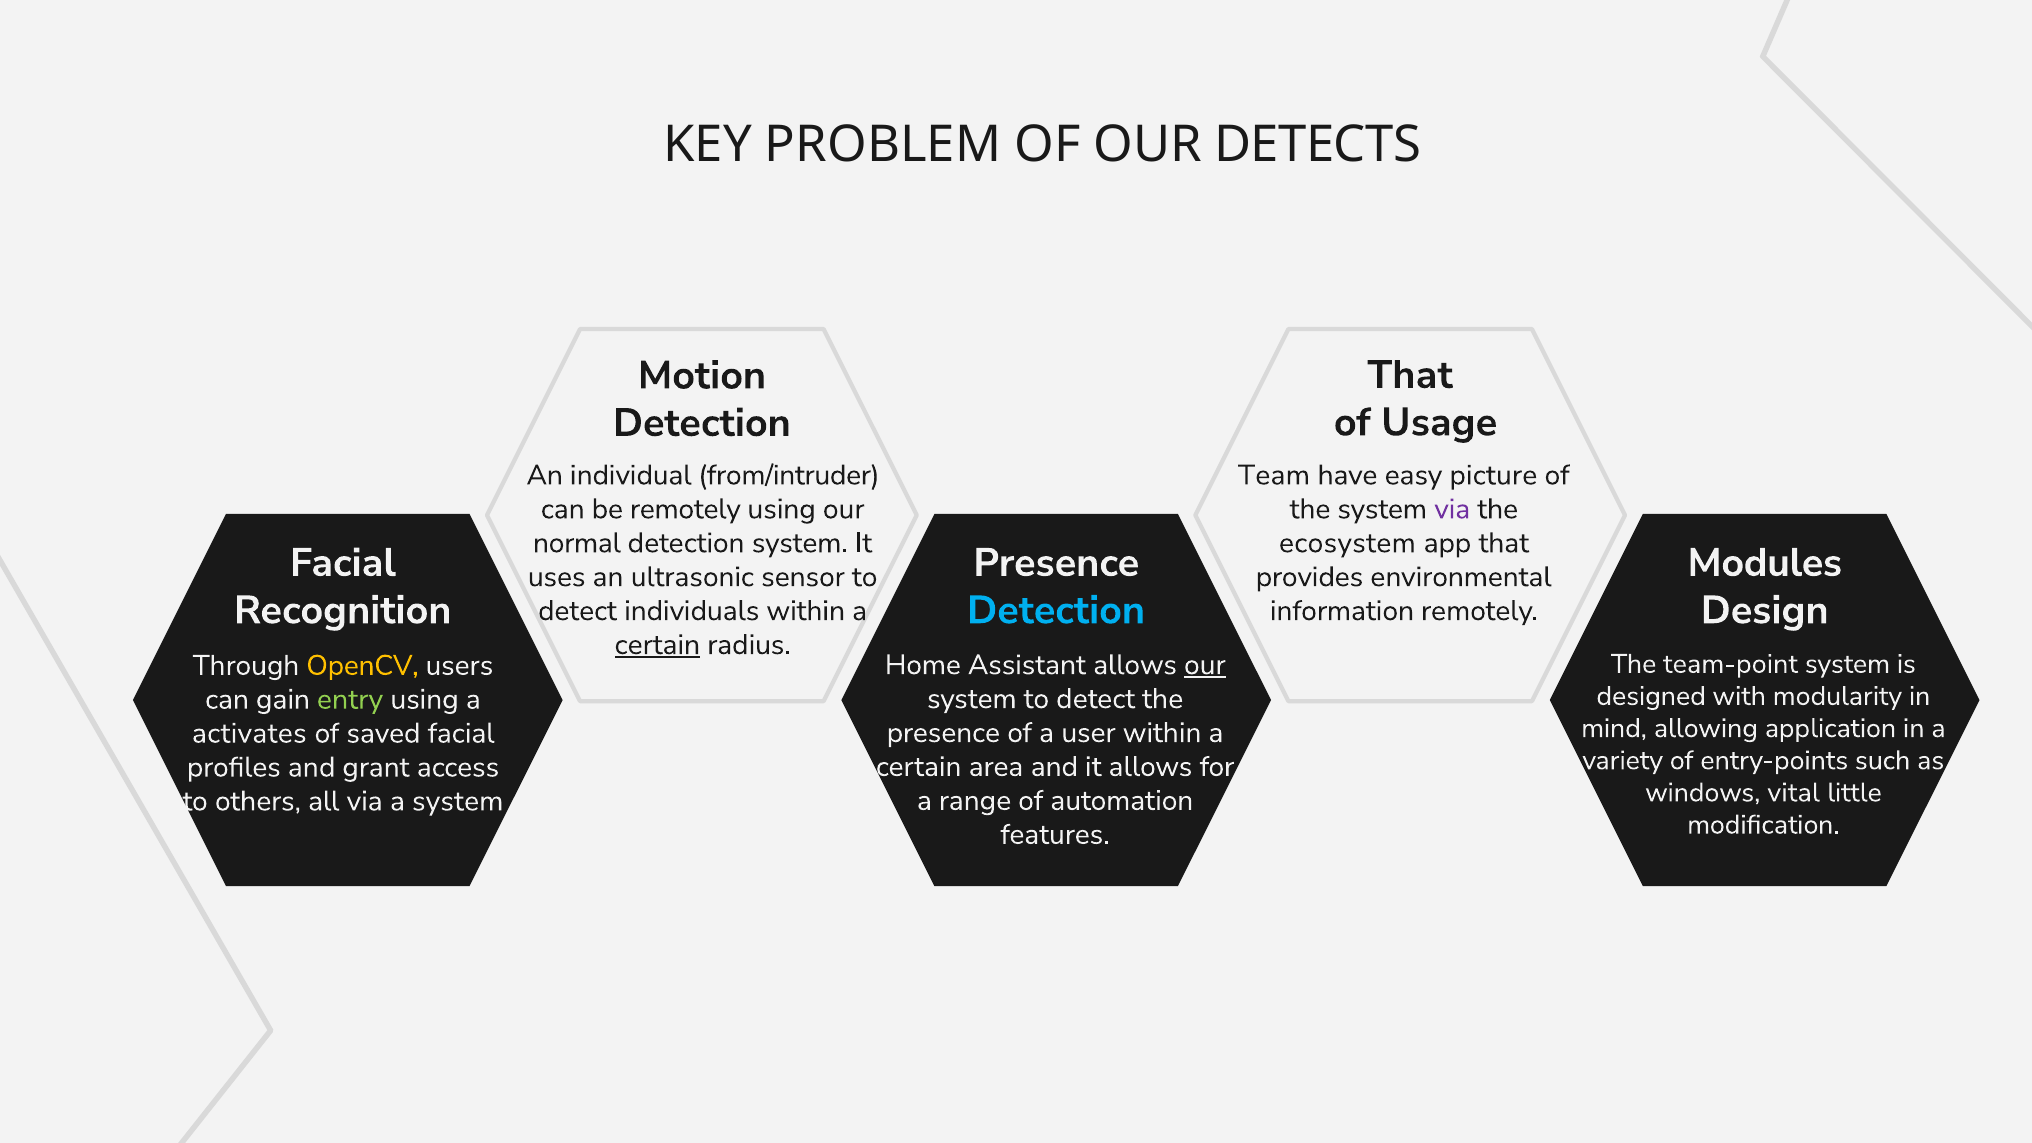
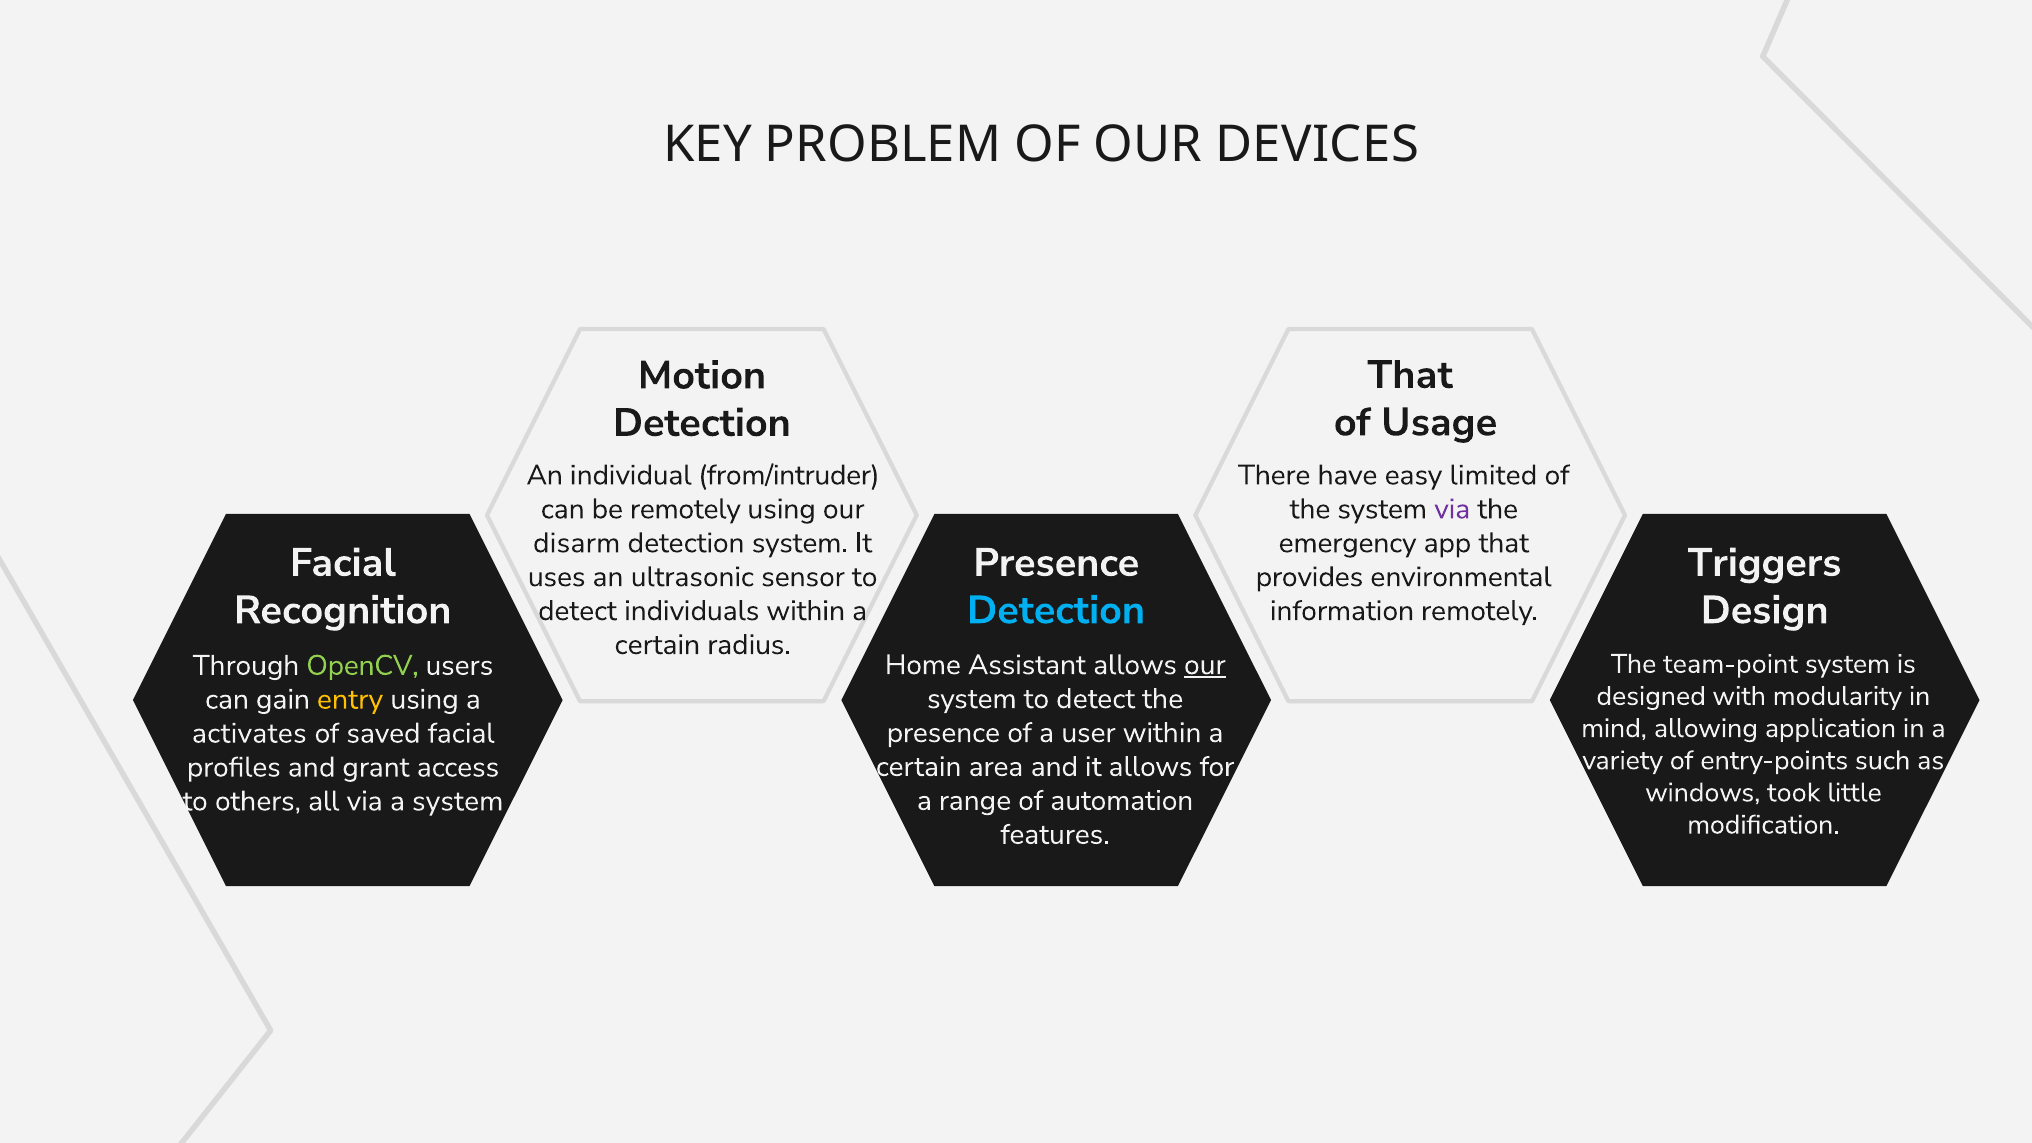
DETECTS: DETECTS -> DEVICES
Team: Team -> There
picture: picture -> limited
normal: normal -> disarm
ecosystem: ecosystem -> emergency
Modules: Modules -> Triggers
certain at (657, 645) underline: present -> none
OpenCV colour: yellow -> light green
entry colour: light green -> yellow
vital: vital -> took
